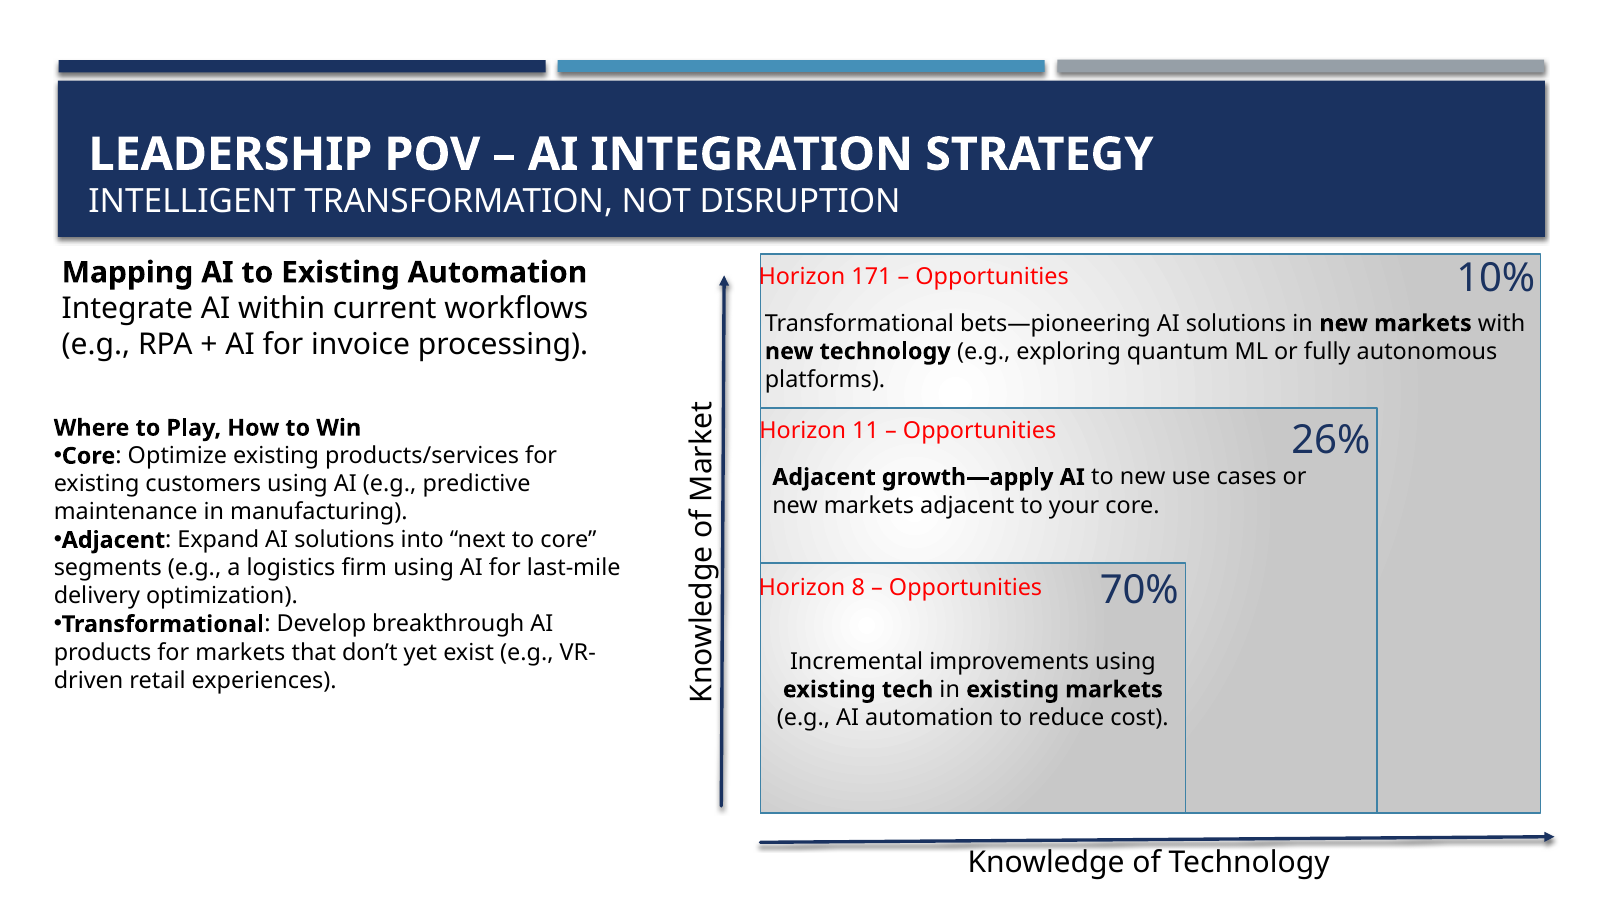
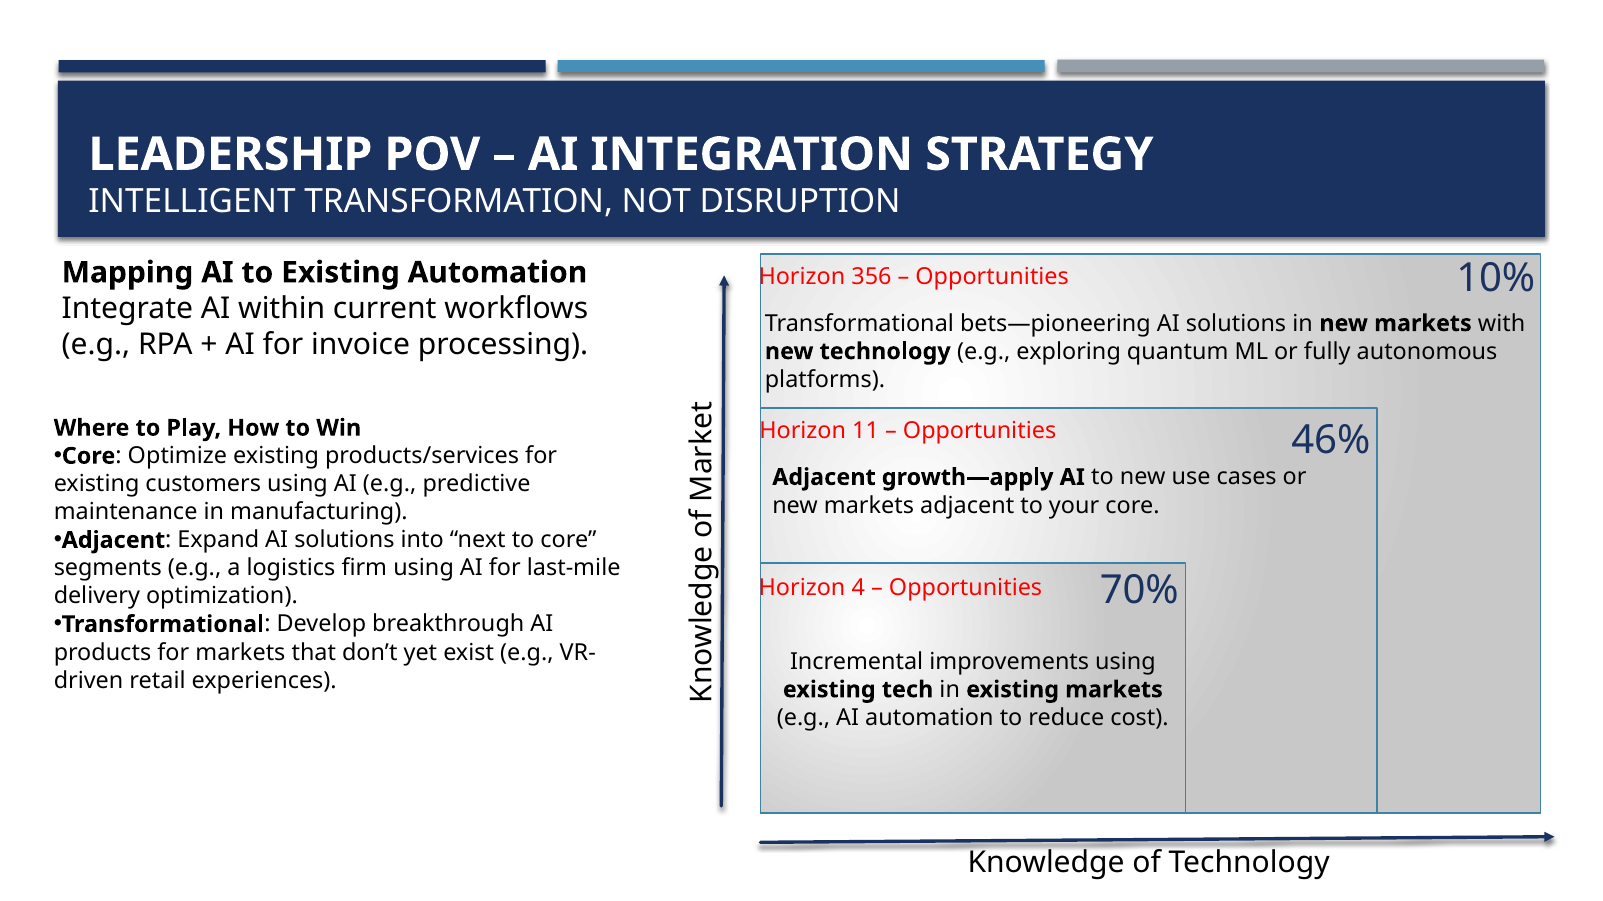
171: 171 -> 356
26%: 26% -> 46%
8: 8 -> 4
